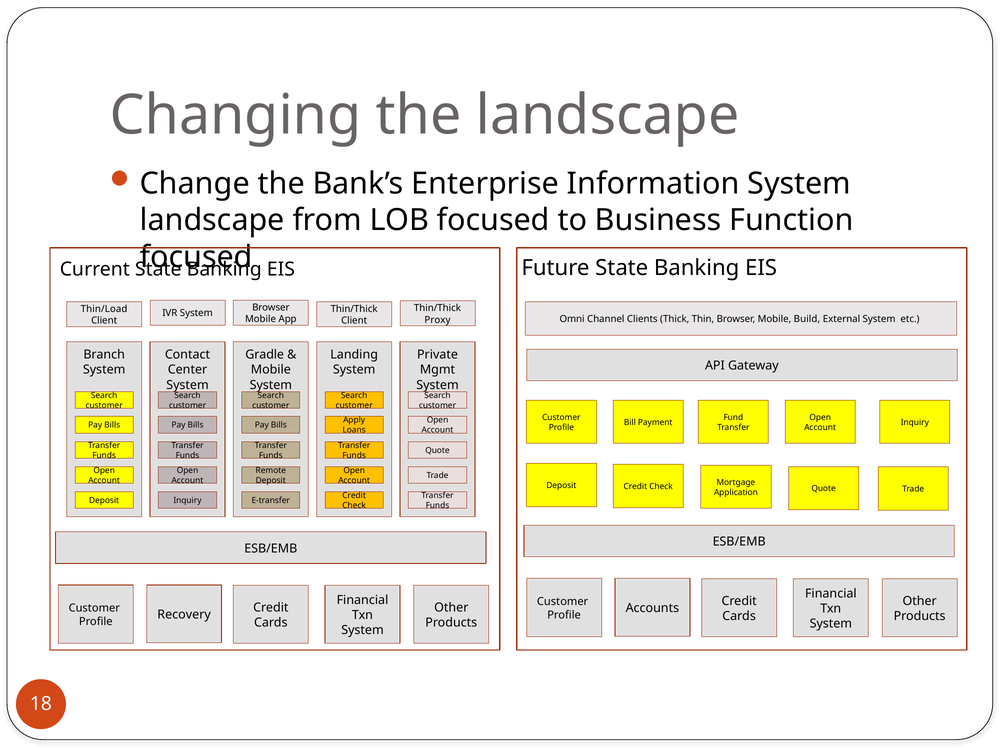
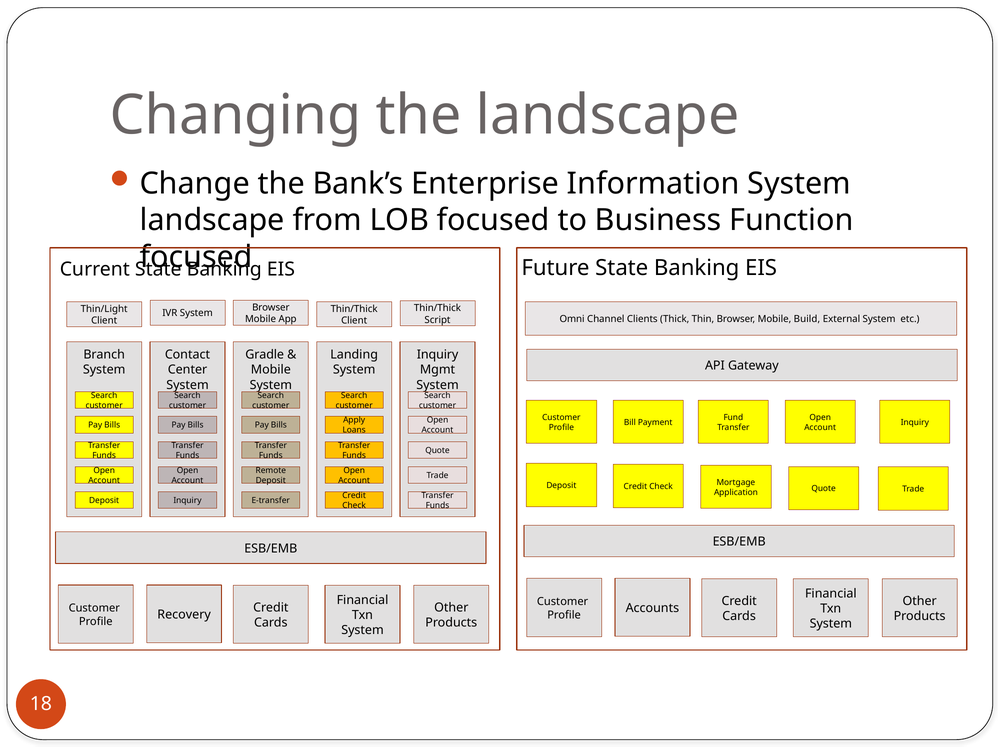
Thin/Load: Thin/Load -> Thin/Light
Proxy: Proxy -> Script
Private at (438, 355): Private -> Inquiry
